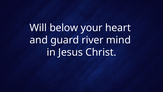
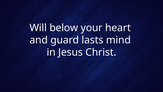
river: river -> lasts
